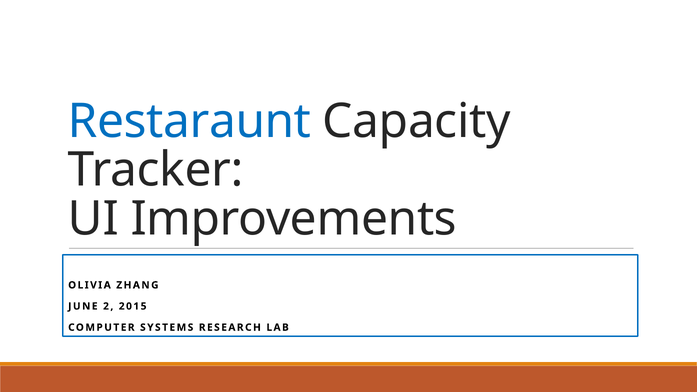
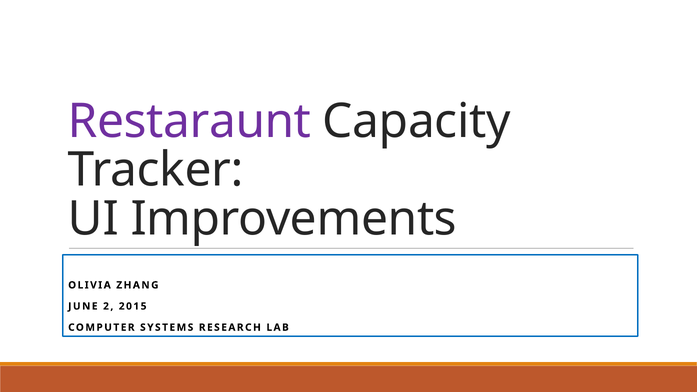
Restaraunt colour: blue -> purple
